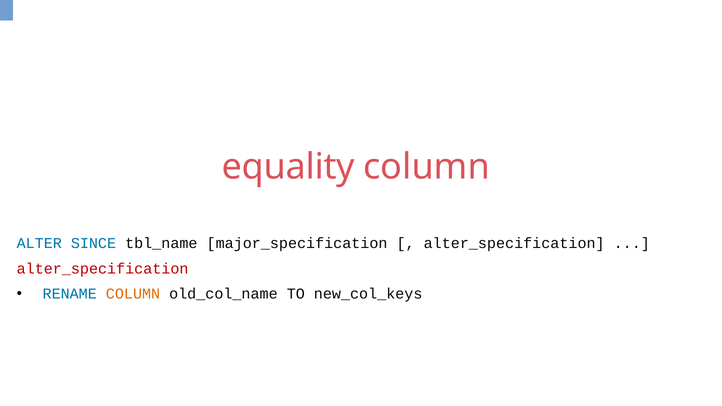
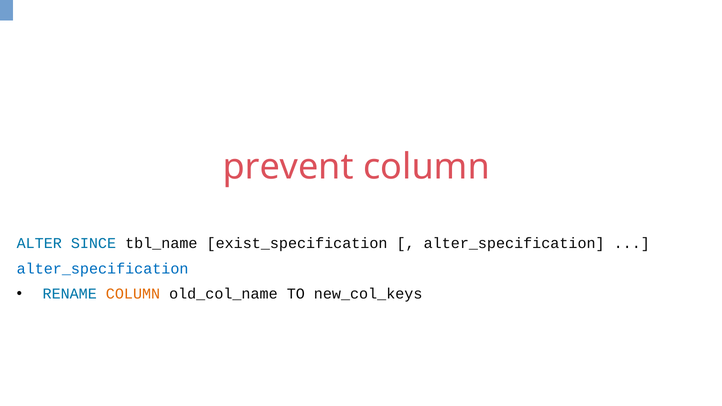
equality: equality -> prevent
major_specification: major_specification -> exist_specification
alter_specification at (103, 269) colour: red -> blue
